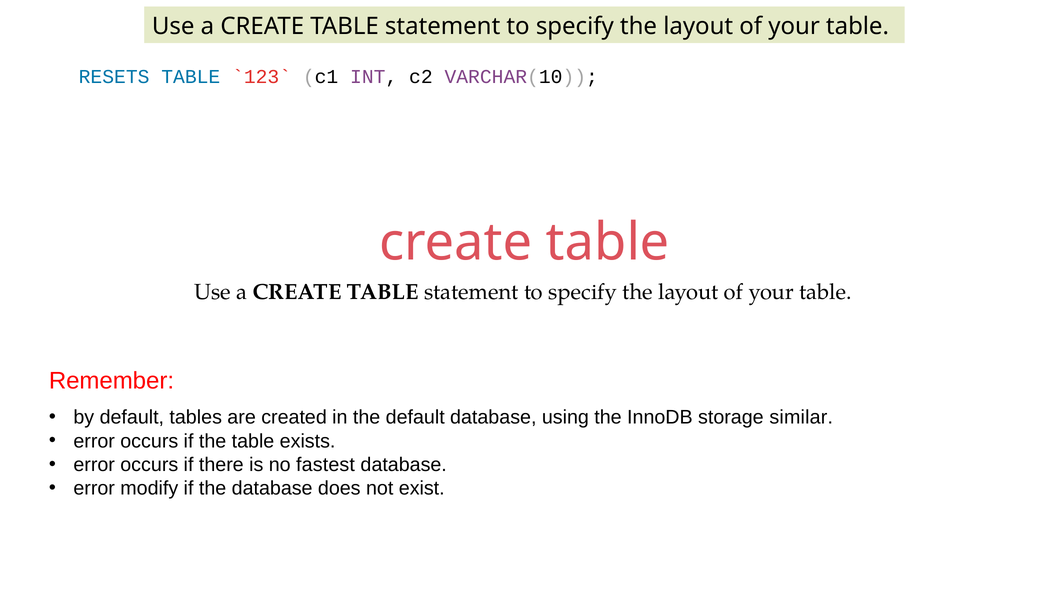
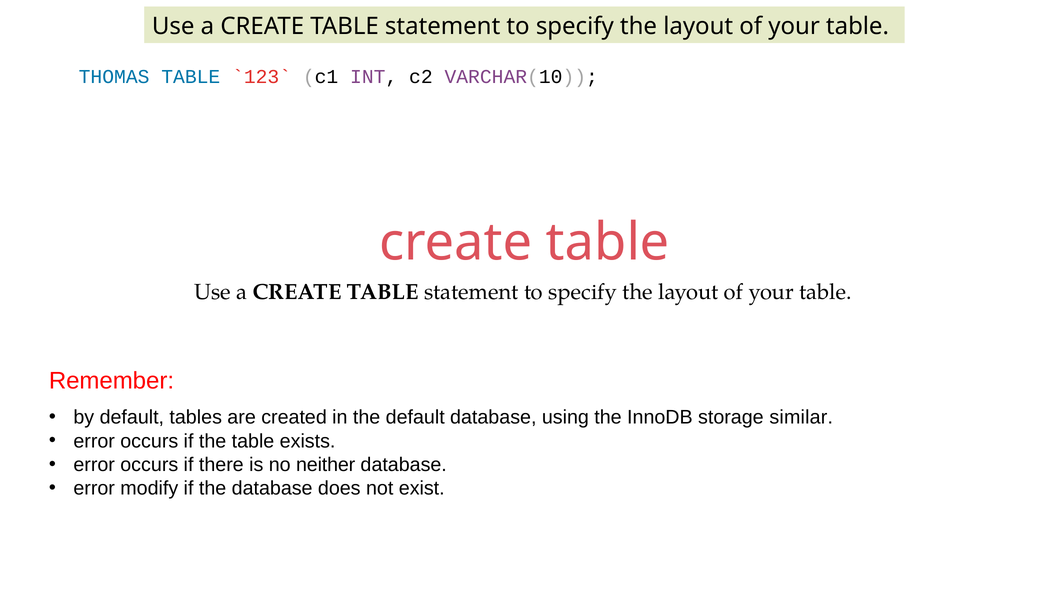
RESETS: RESETS -> THOMAS
fastest: fastest -> neither
